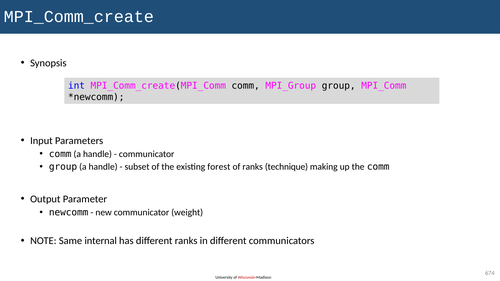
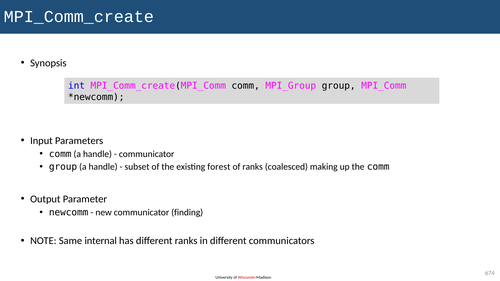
technique: technique -> coalesced
weight: weight -> finding
